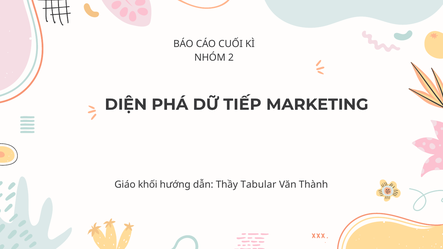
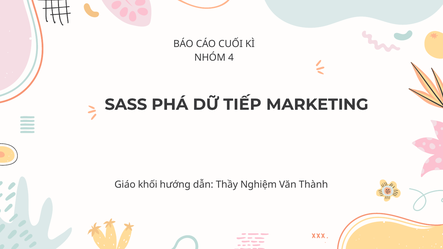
2: 2 -> 4
DIỆN: DIỆN -> SASS
Tabular: Tabular -> Nghiệm
